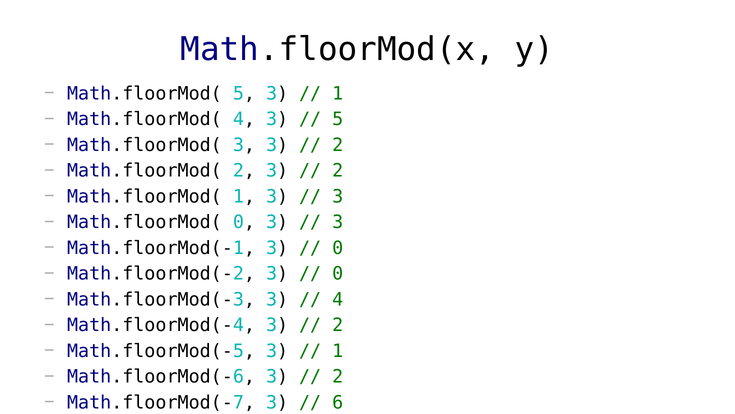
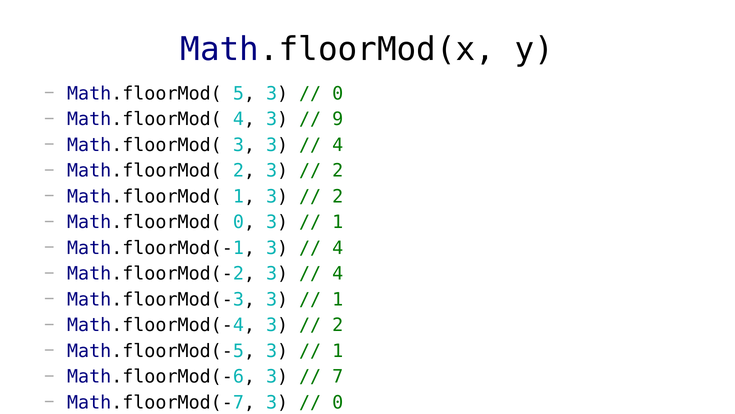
1 at (338, 93): 1 -> 0
5 at (338, 119): 5 -> 9
2 at (338, 145): 2 -> 4
3 at (338, 196): 3 -> 2
3 at (338, 222): 3 -> 1
0 at (338, 248): 0 -> 4
0 at (338, 273): 0 -> 4
4 at (338, 299): 4 -> 1
2 at (338, 376): 2 -> 7
6 at (338, 402): 6 -> 0
